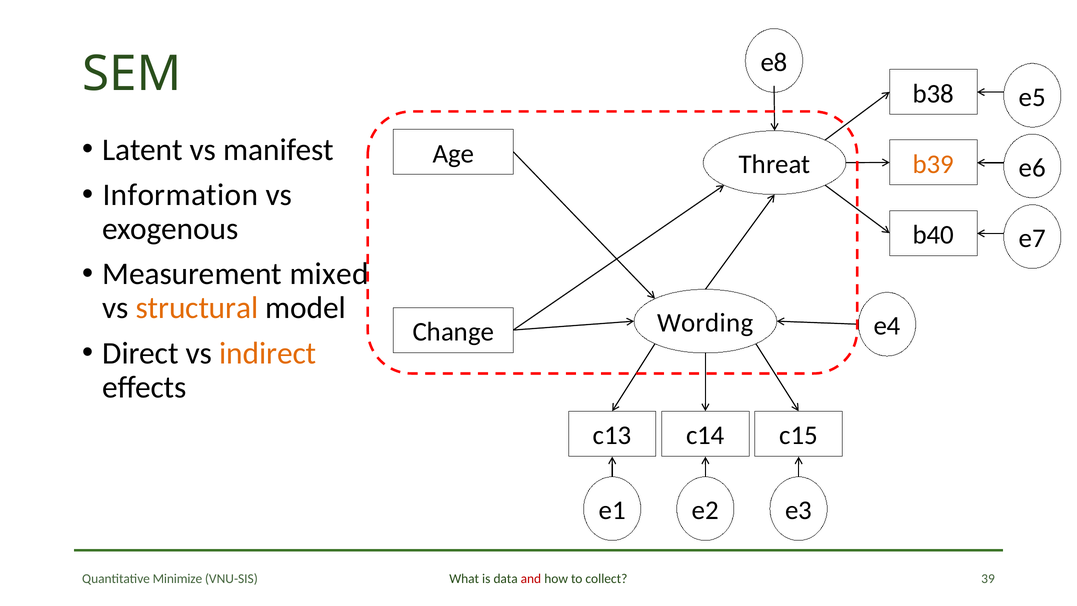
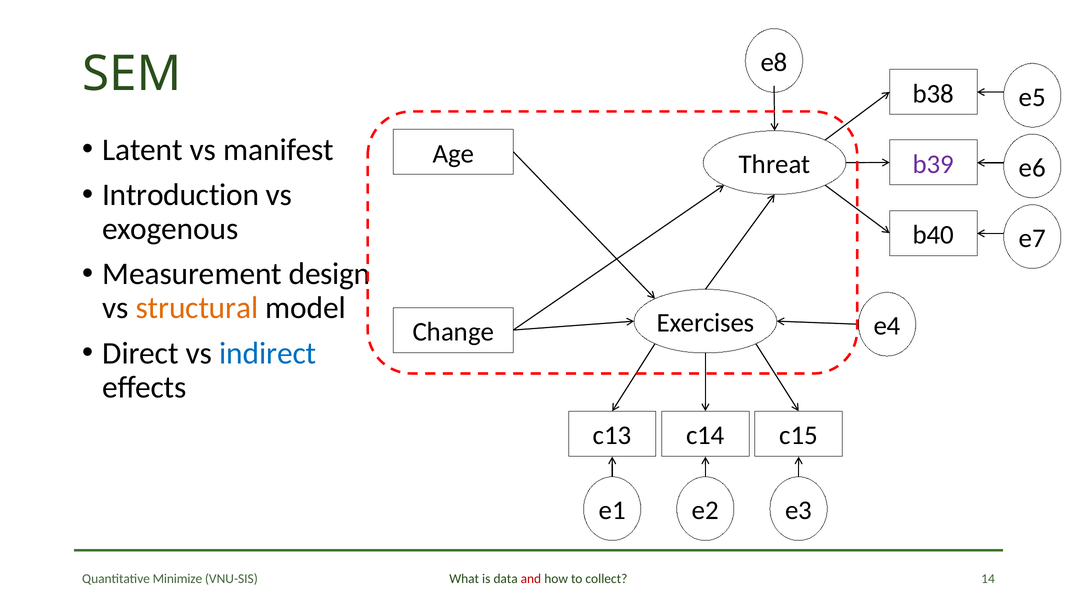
b39 colour: orange -> purple
Information: Information -> Introduction
mixed: mixed -> design
Wording: Wording -> Exercises
indirect colour: orange -> blue
39: 39 -> 14
